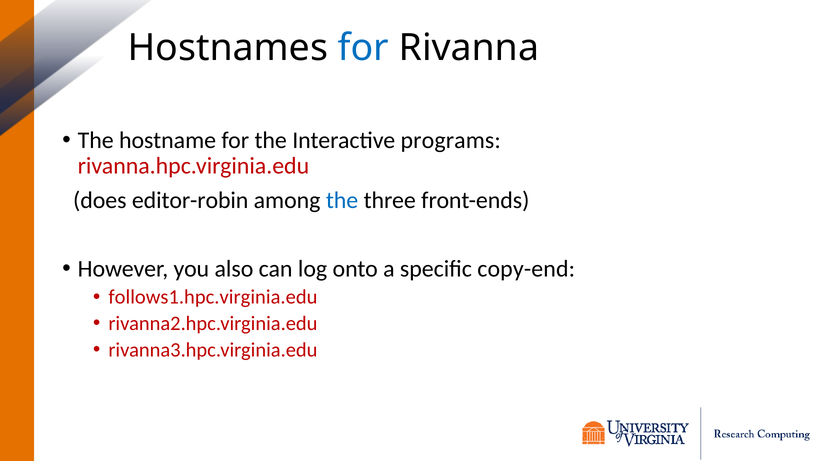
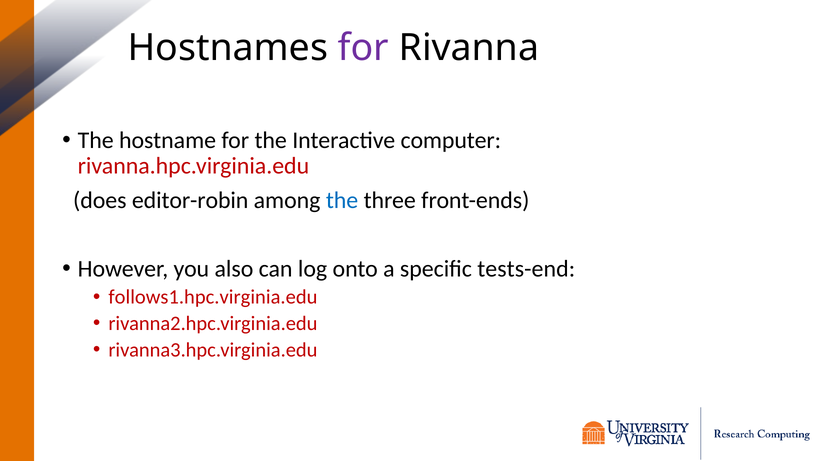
for at (363, 48) colour: blue -> purple
programs: programs -> computer
copy-end: copy-end -> tests-end
